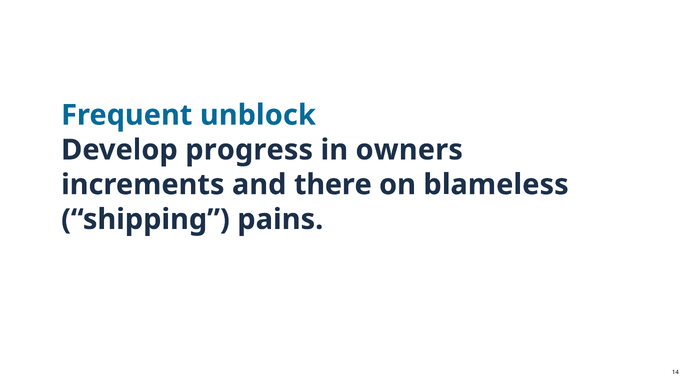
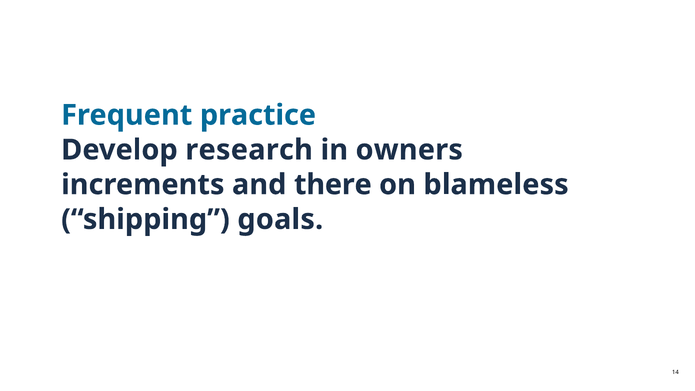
unblock: unblock -> practice
progress: progress -> research
pains: pains -> goals
